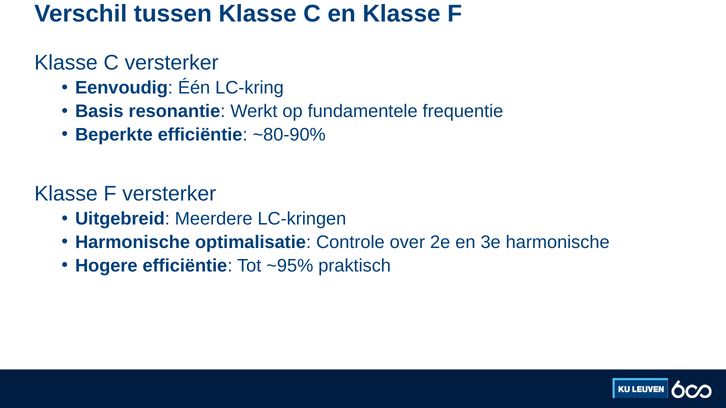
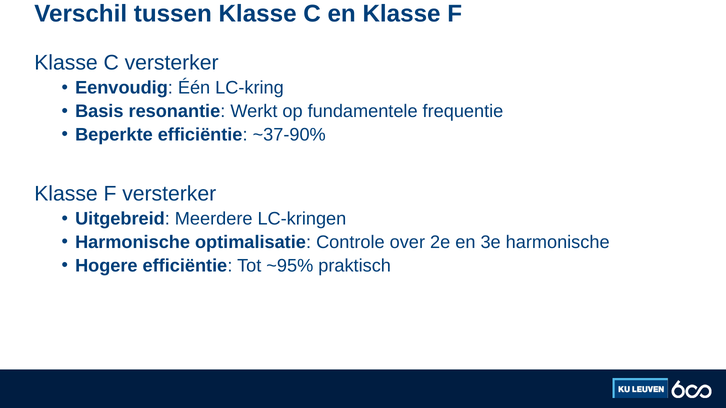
~80-90%: ~80-90% -> ~37-90%
